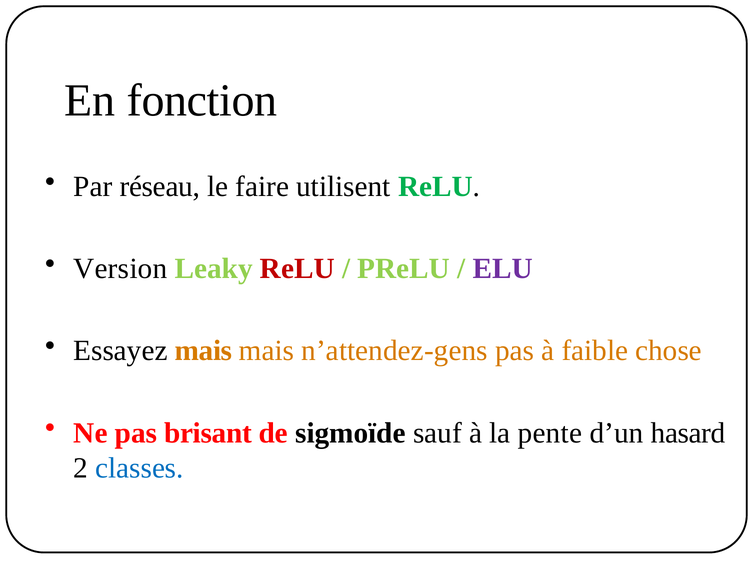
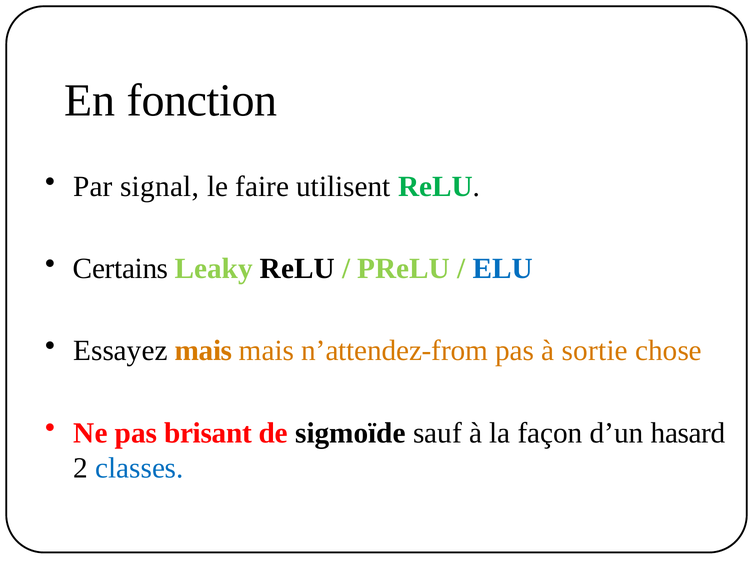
réseau: réseau -> signal
Version: Version -> Certains
ReLU at (297, 269) colour: red -> black
ELU colour: purple -> blue
n’attendez-gens: n’attendez-gens -> n’attendez-from
faible: faible -> sortie
pente: pente -> façon
